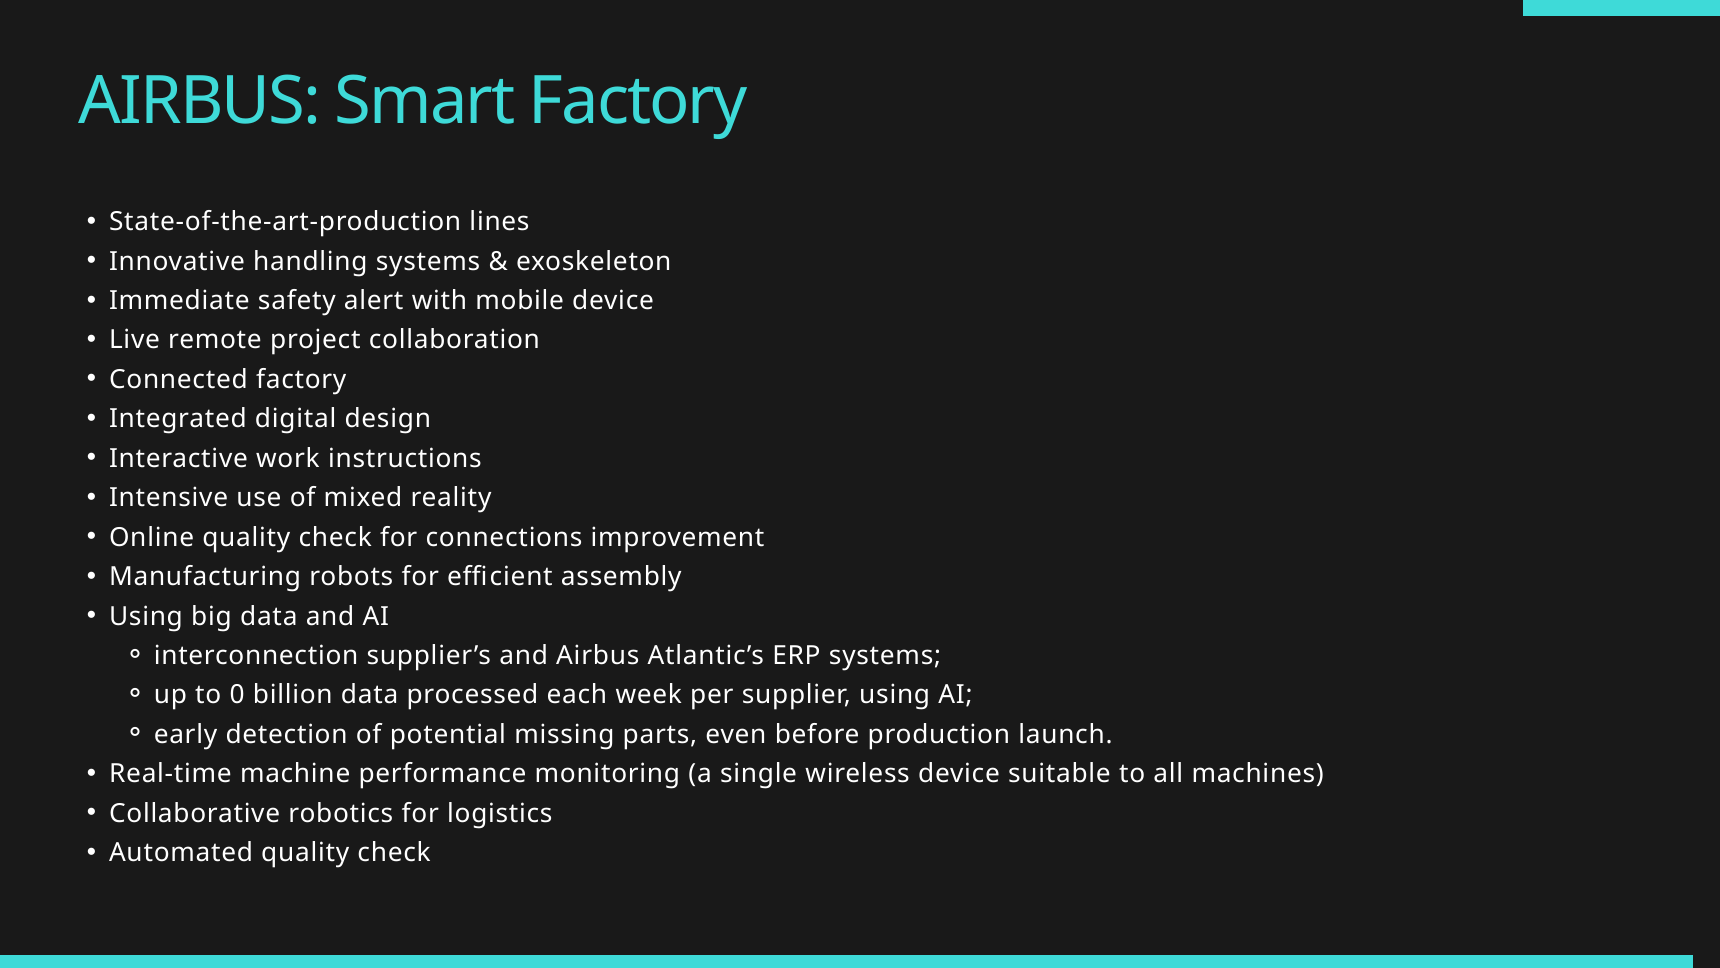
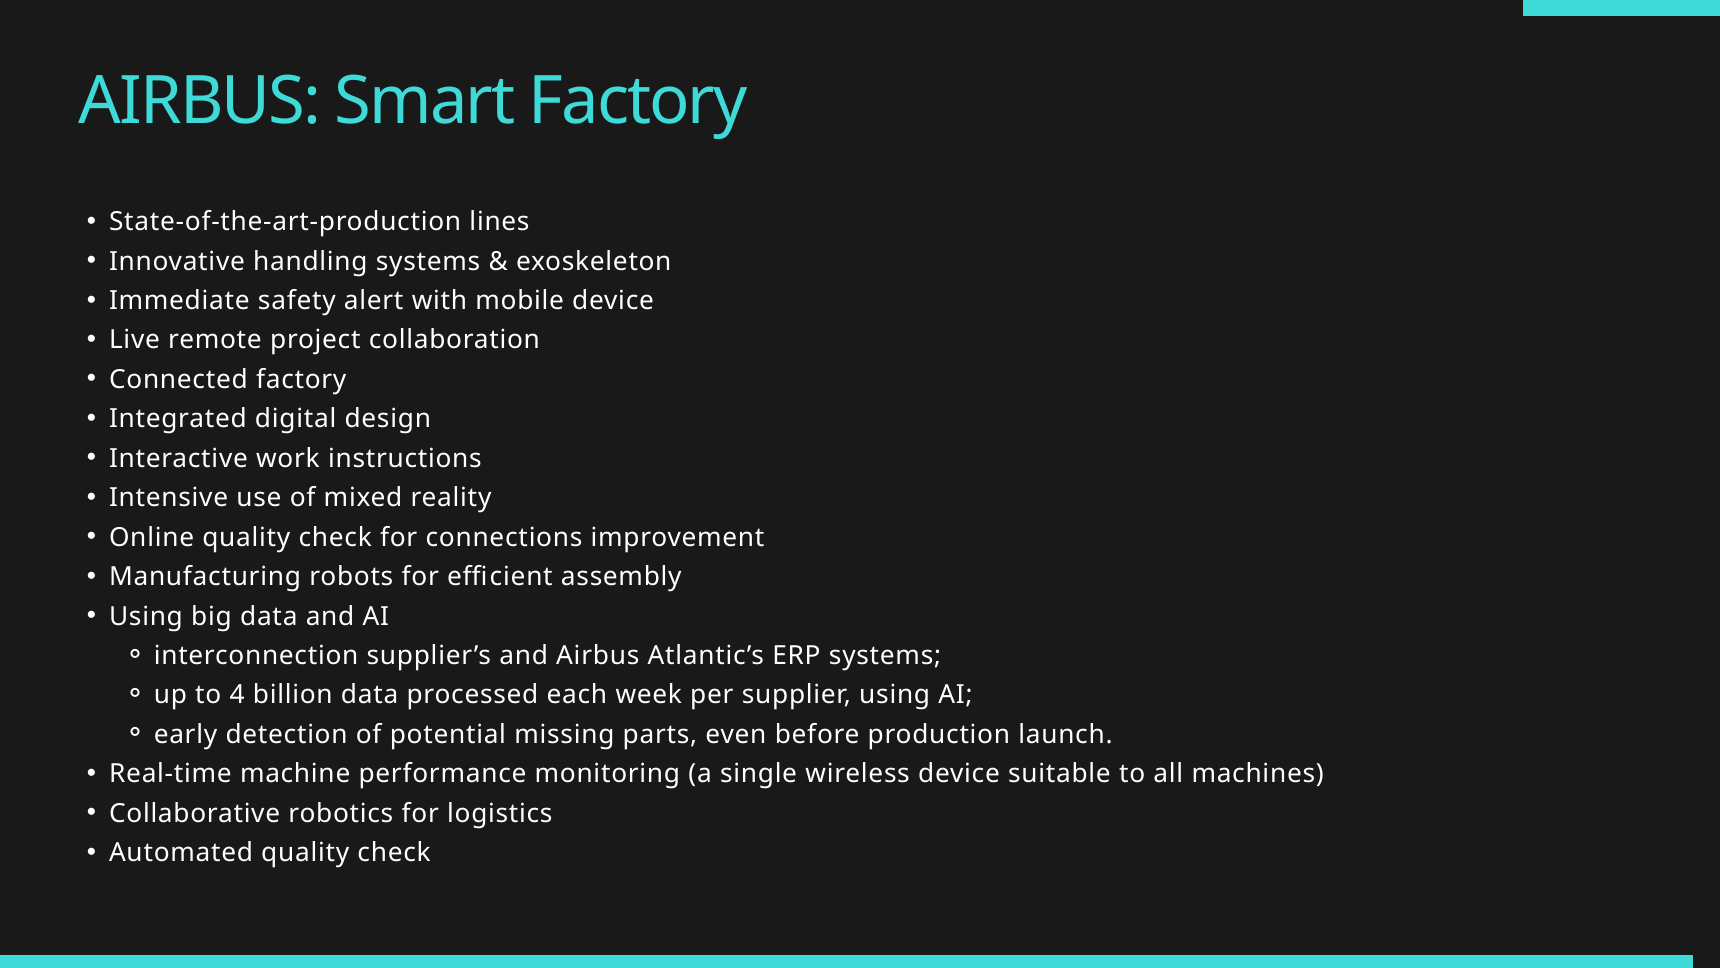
0: 0 -> 4
